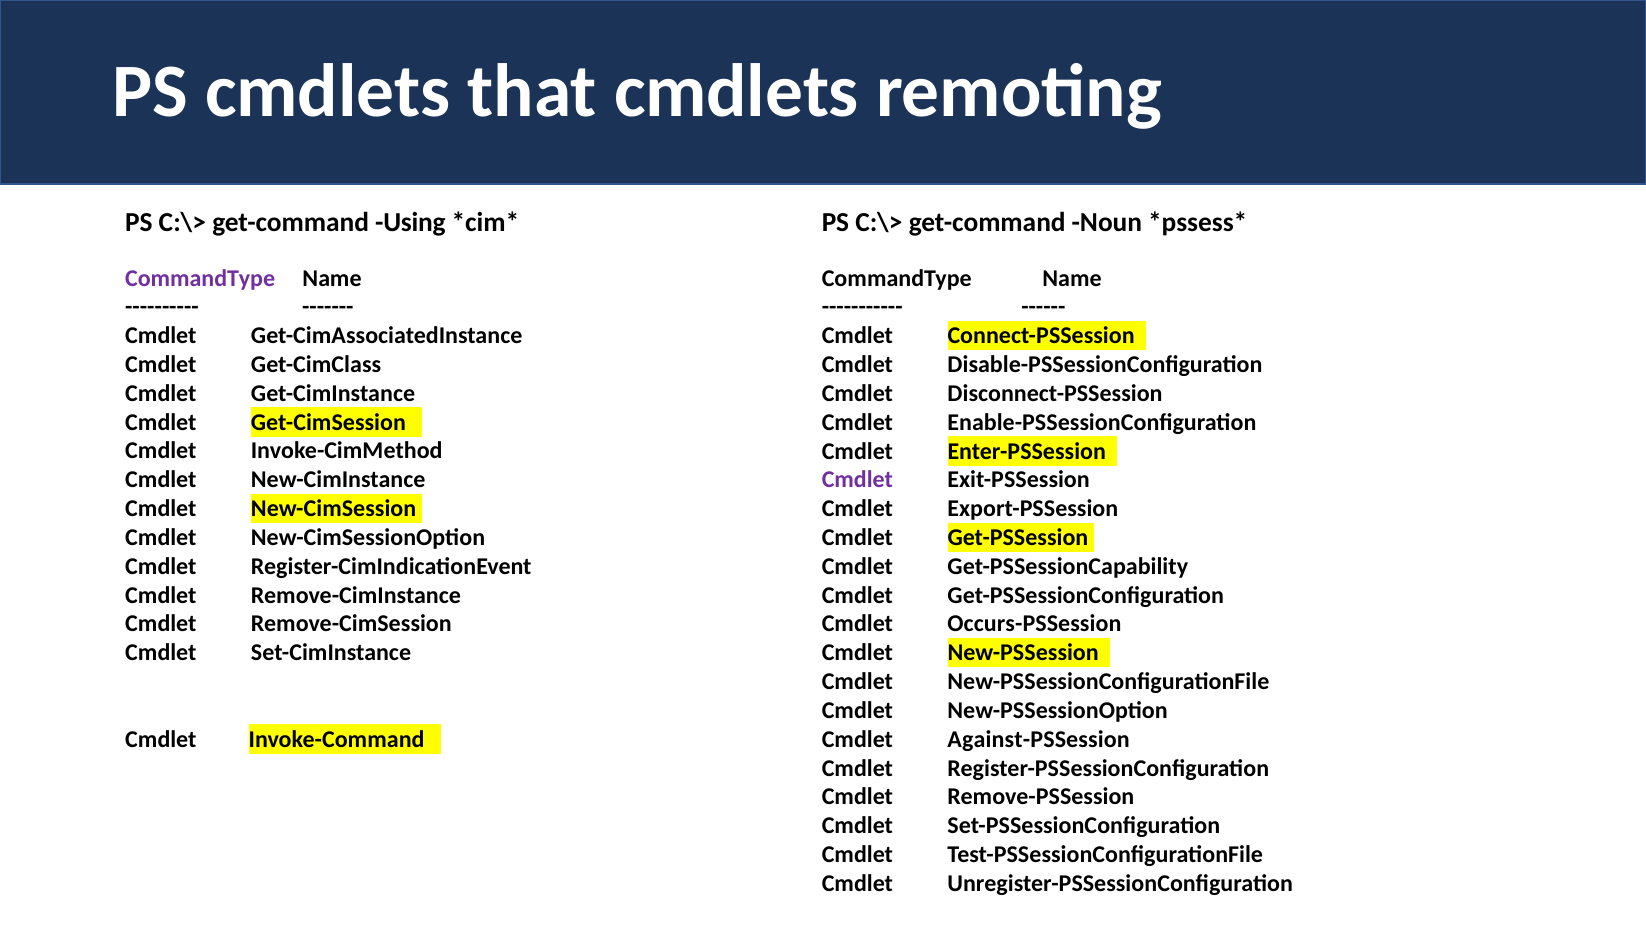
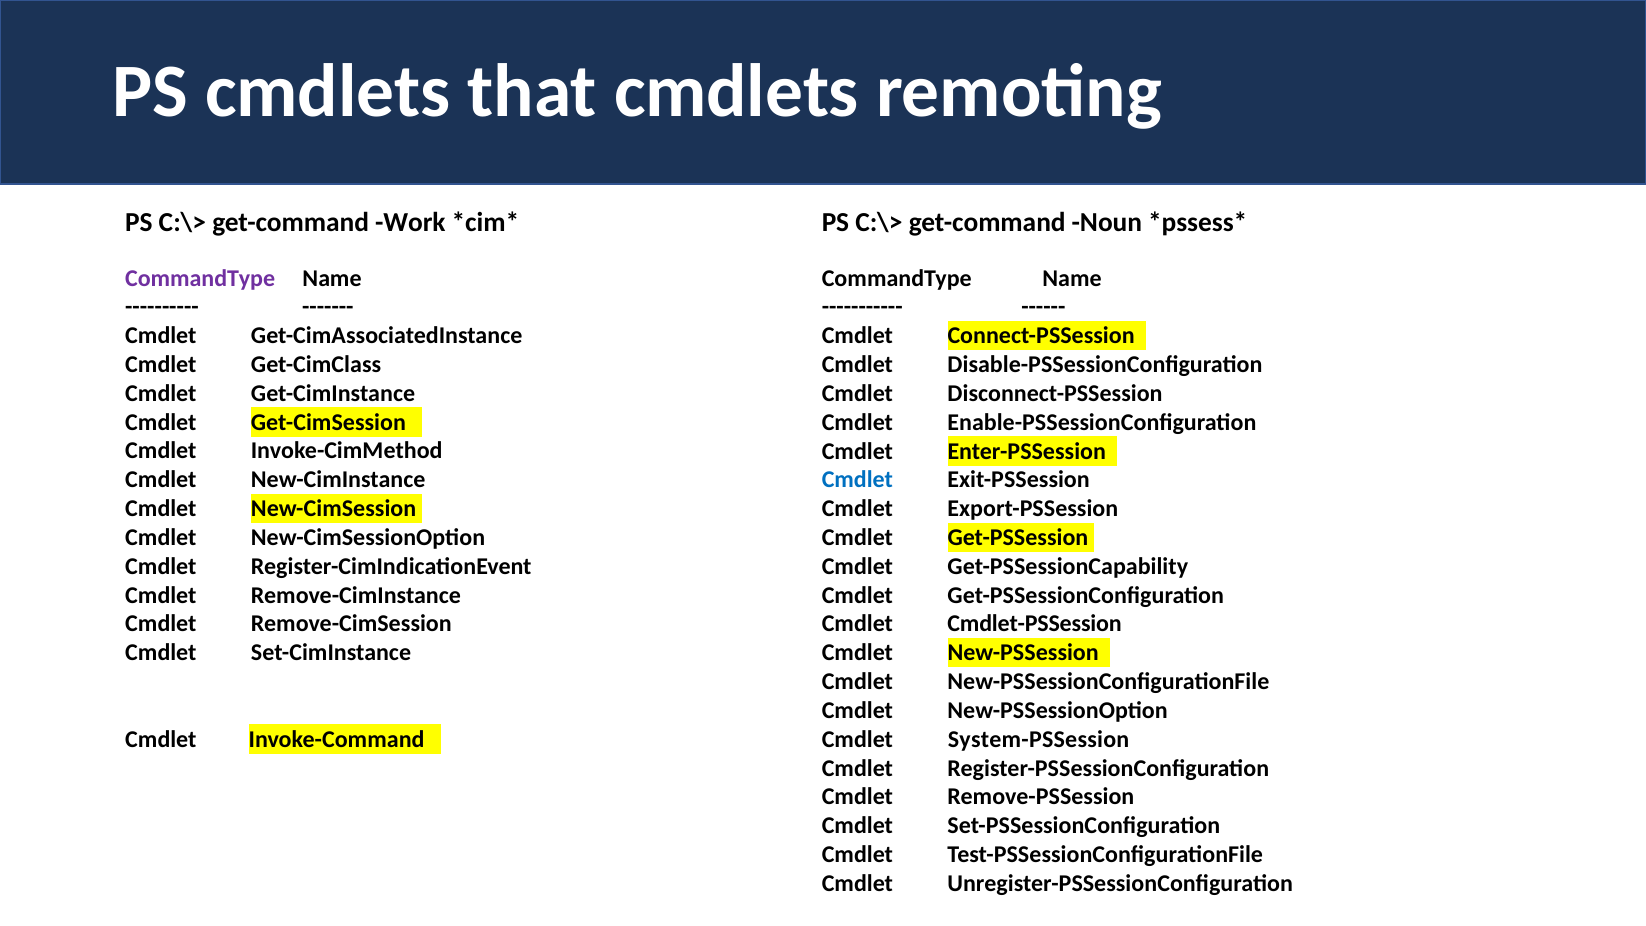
Using: Using -> Work
Cmdlet at (857, 480) colour: purple -> blue
Occurs-PSSession: Occurs-PSSession -> Cmdlet-PSSession
Against-PSSession: Against-PSSession -> System-PSSession
